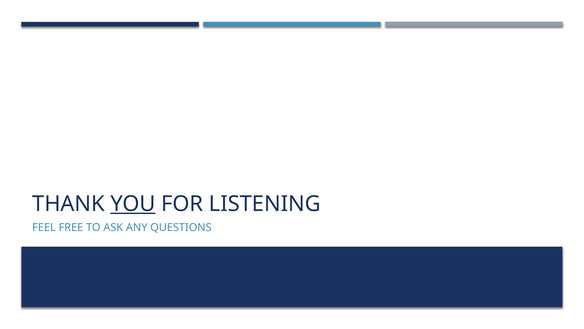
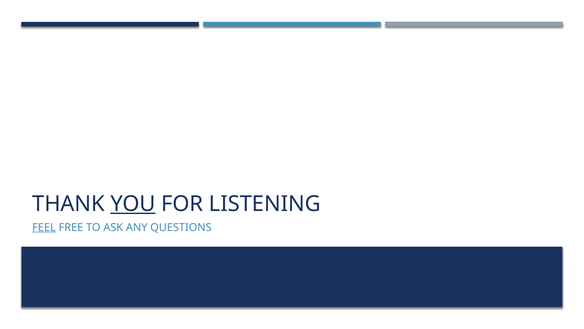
FEEL underline: none -> present
